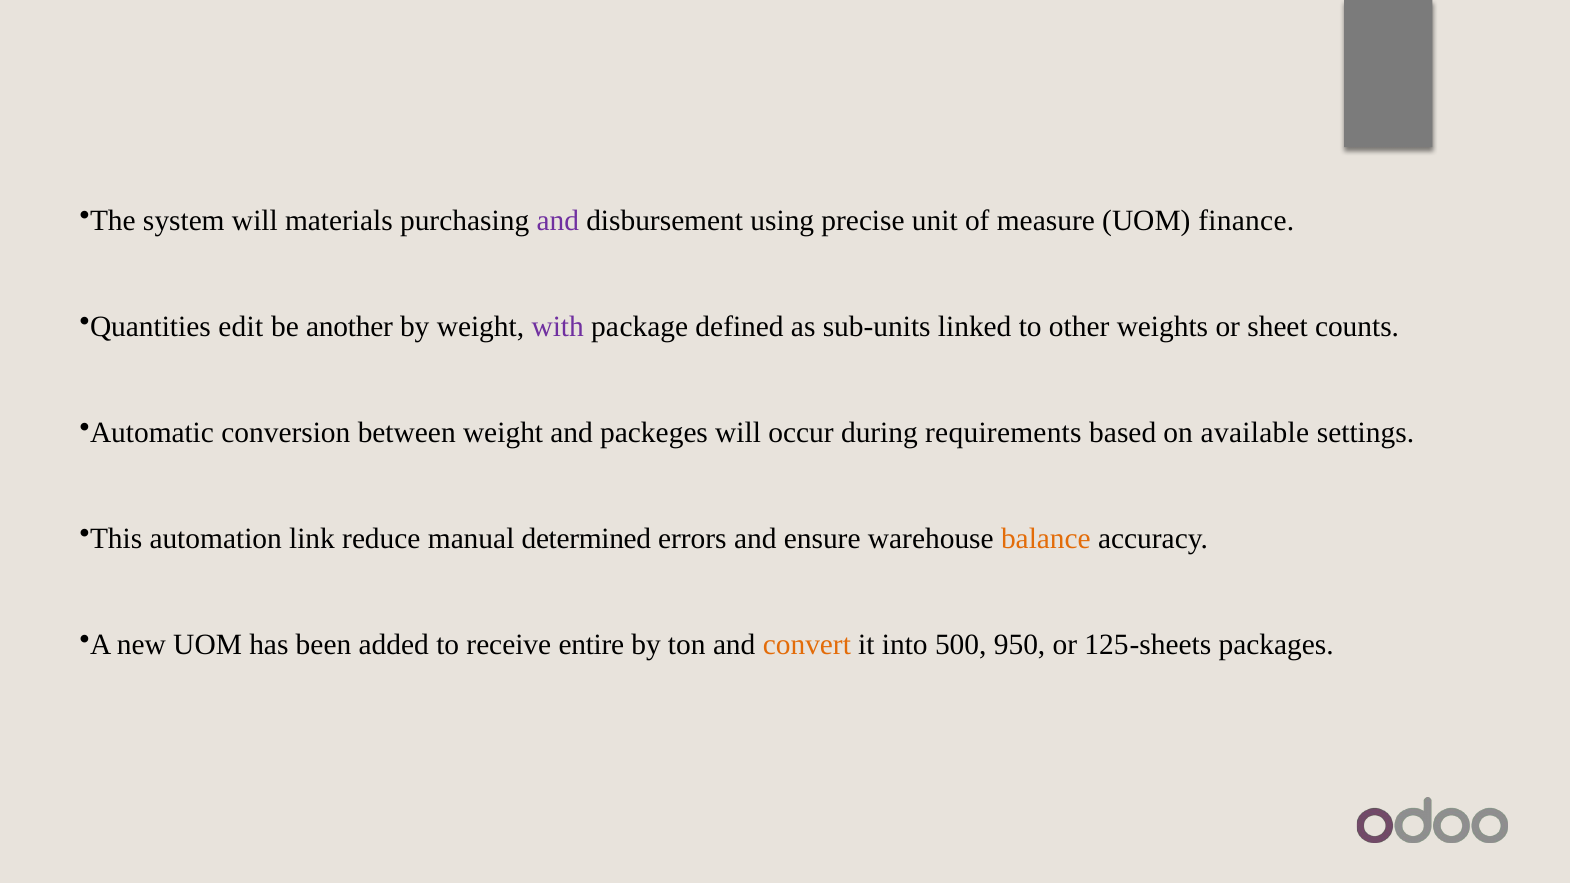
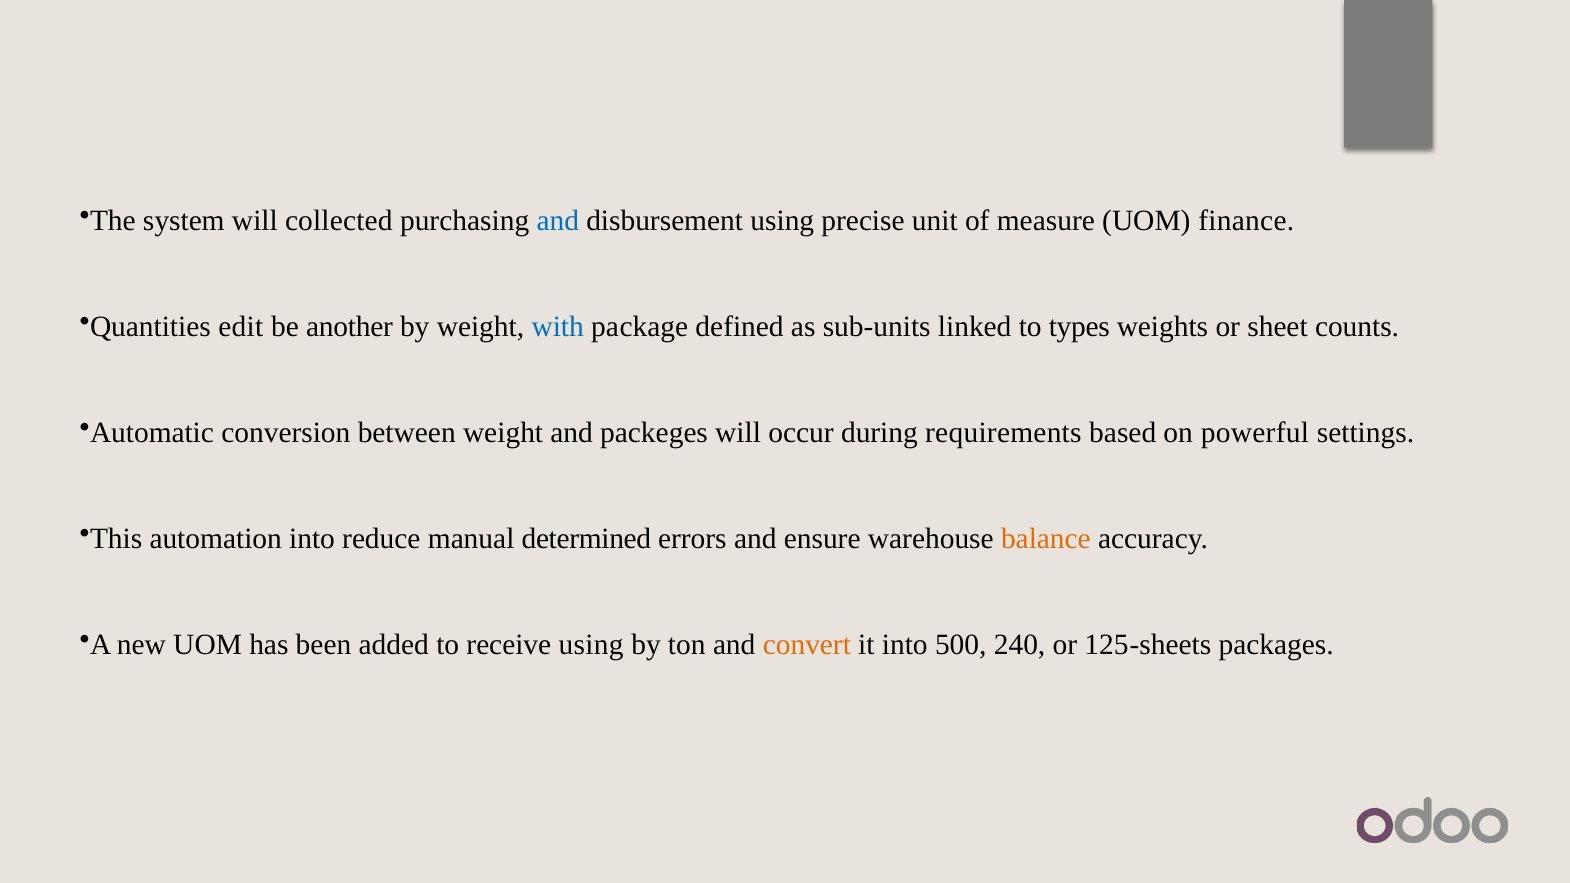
materials: materials -> collected
and at (558, 221) colour: purple -> blue
with colour: purple -> blue
other: other -> types
available: available -> powerful
automation link: link -> into
receive entire: entire -> using
950: 950 -> 240
